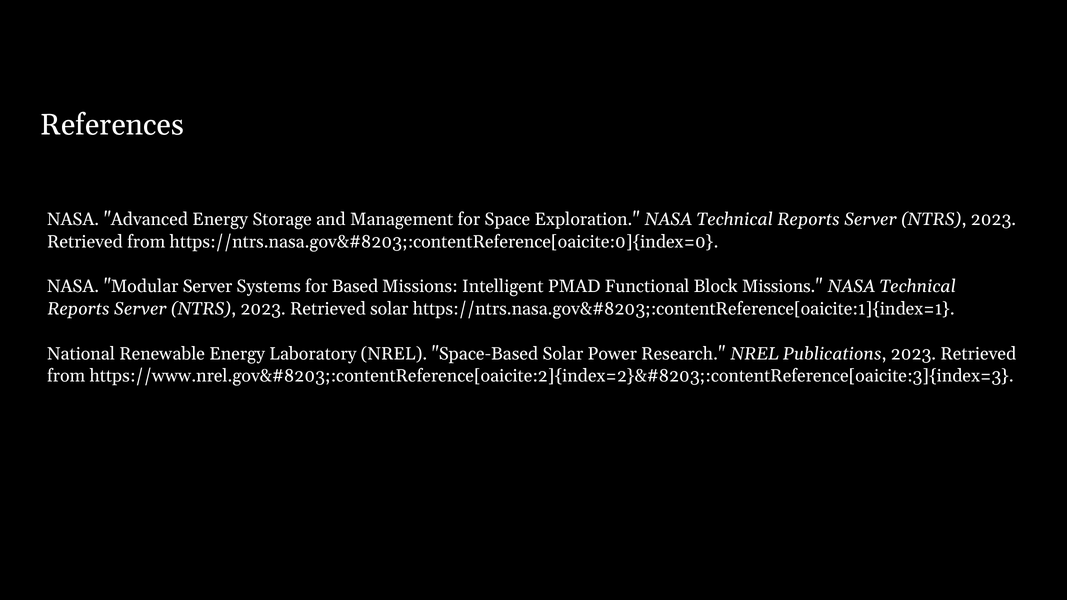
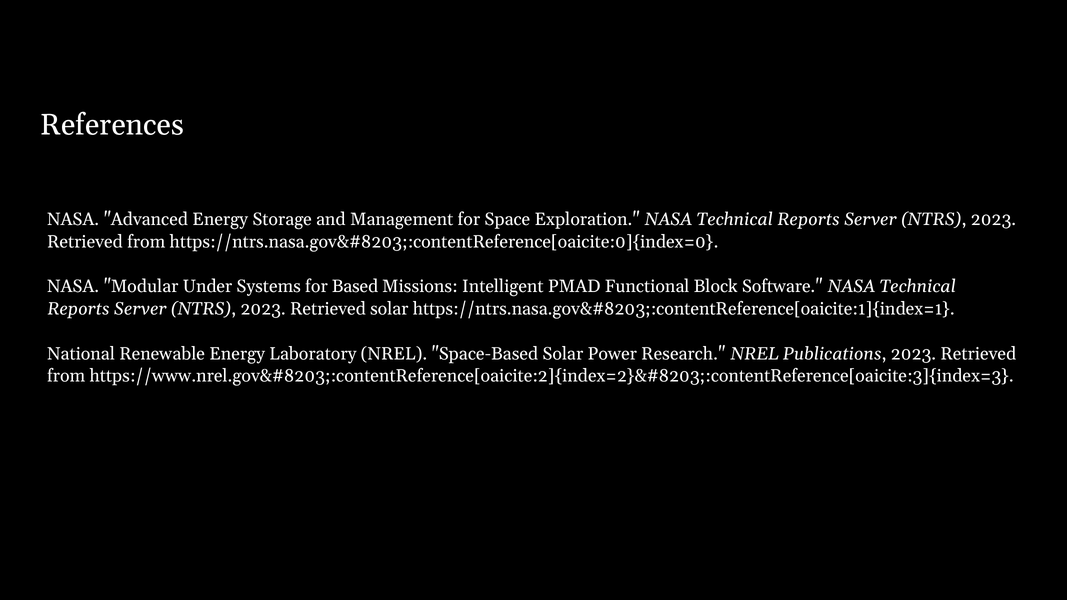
Modular Server: Server -> Under
Block Missions: Missions -> Software
